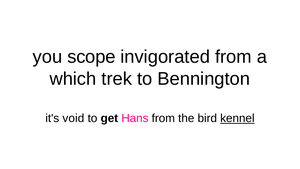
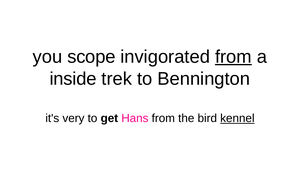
from at (233, 57) underline: none -> present
which: which -> inside
void: void -> very
